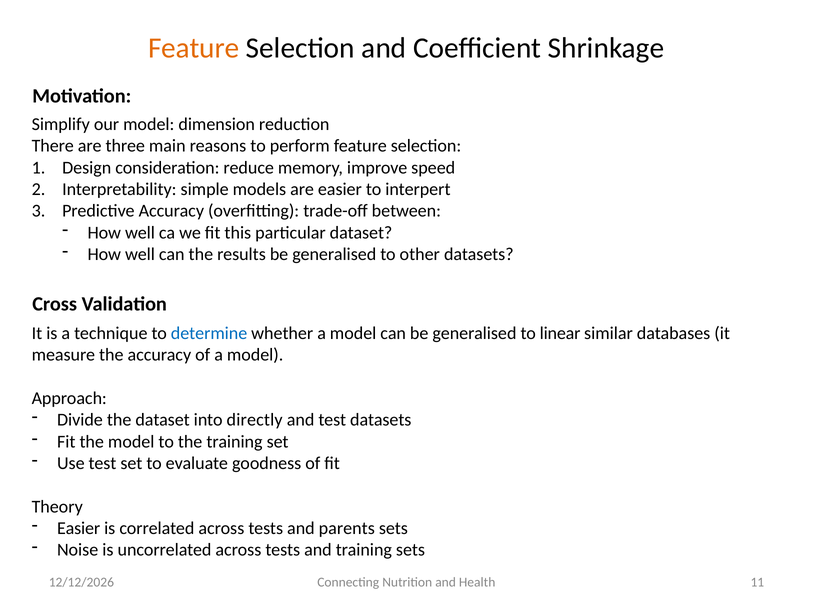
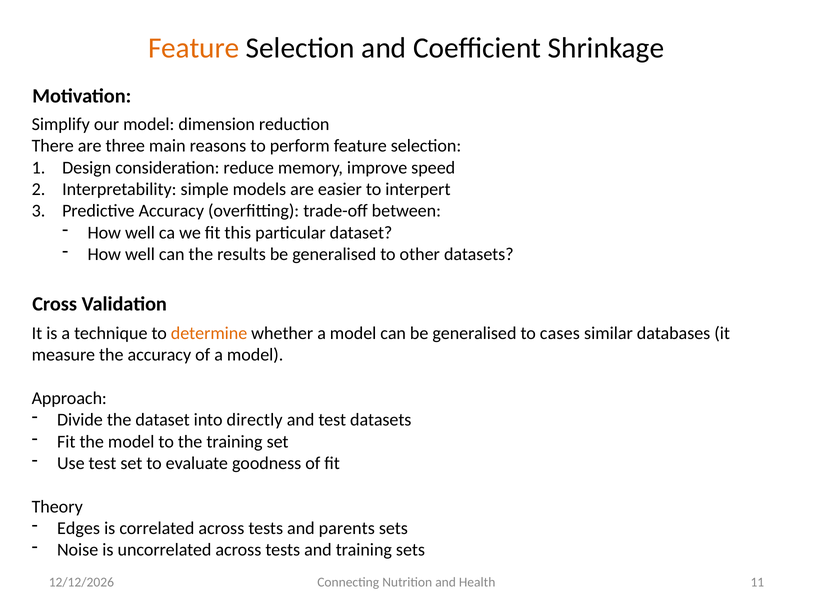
determine colour: blue -> orange
linear: linear -> cases
Easier at (79, 528): Easier -> Edges
